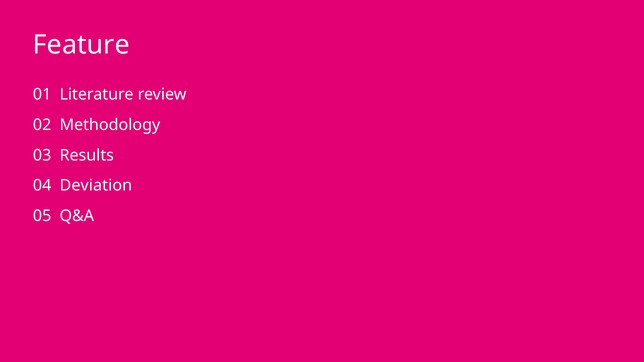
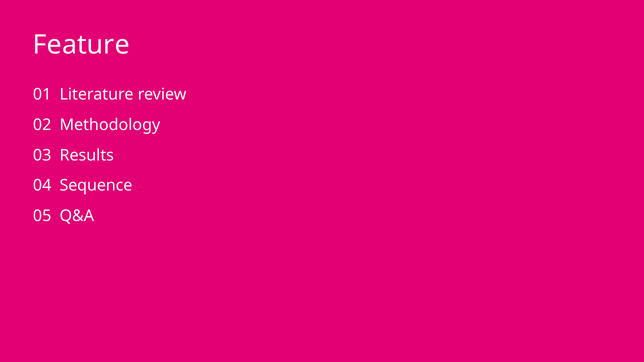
Deviation: Deviation -> Sequence
